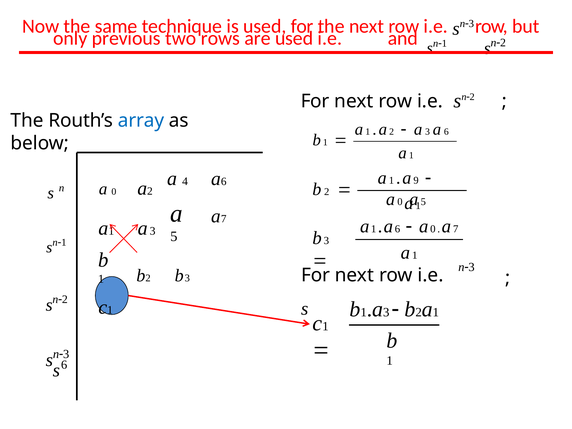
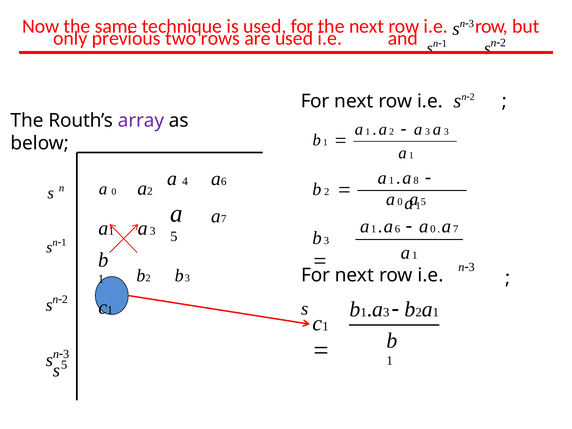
array colour: blue -> purple
6 at (446, 132): 6 -> 3
9: 9 -> 8
s 6: 6 -> 5
